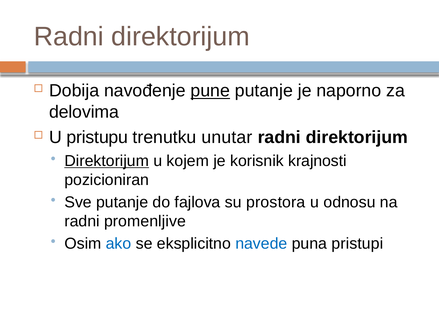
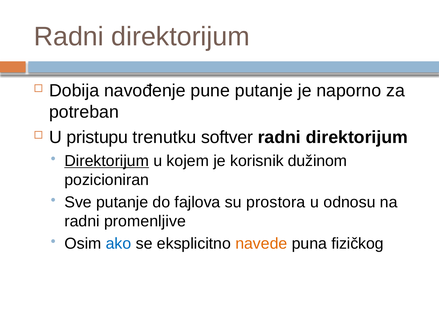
pune underline: present -> none
delovima: delovima -> potreban
unutar: unutar -> softver
krajnosti: krajnosti -> dužinom
navede colour: blue -> orange
pristupi: pristupi -> fizičkog
